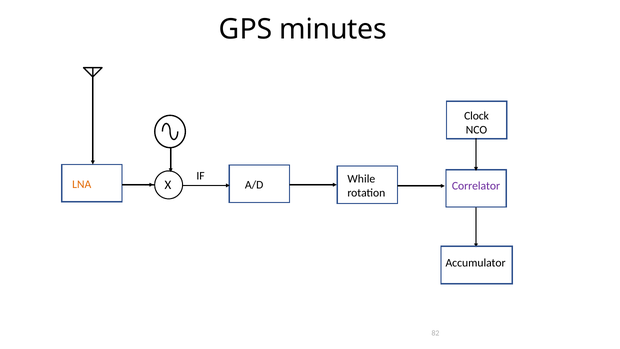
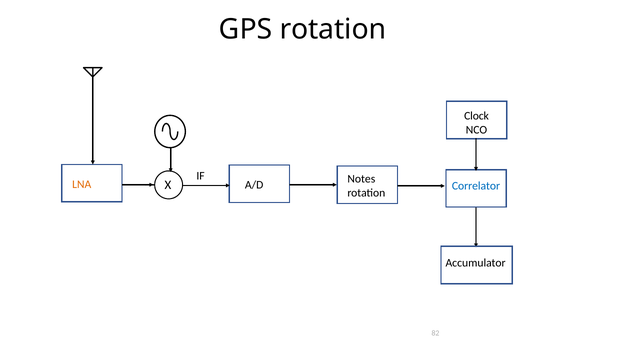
GPS minutes: minutes -> rotation
While: While -> Notes
Correlator colour: purple -> blue
